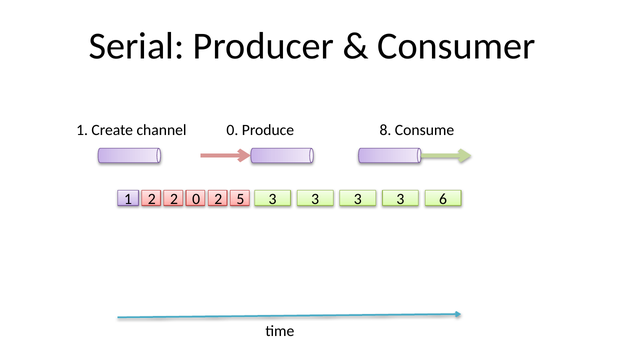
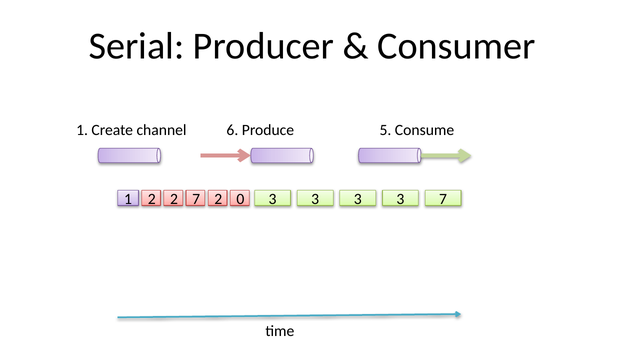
channel 0: 0 -> 6
8: 8 -> 5
0 at (196, 199): 0 -> 7
5: 5 -> 0
1 2 6: 6 -> 7
